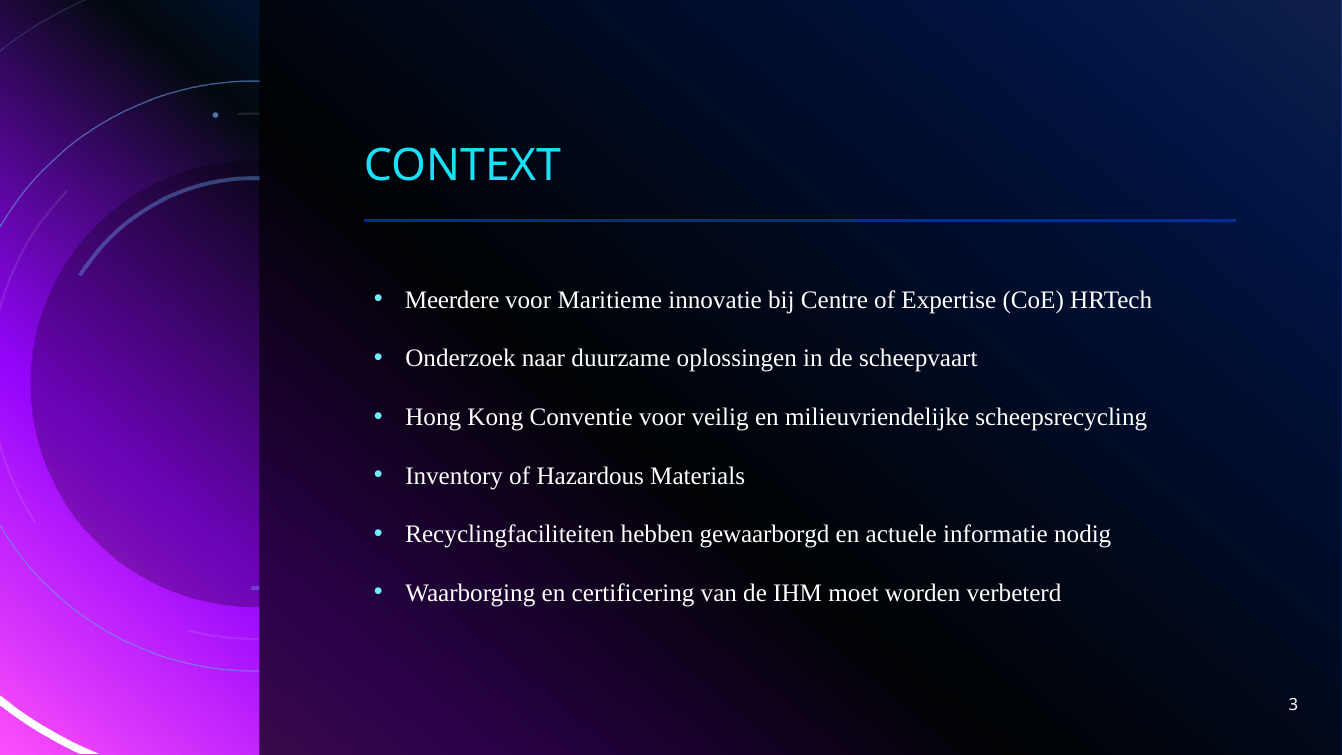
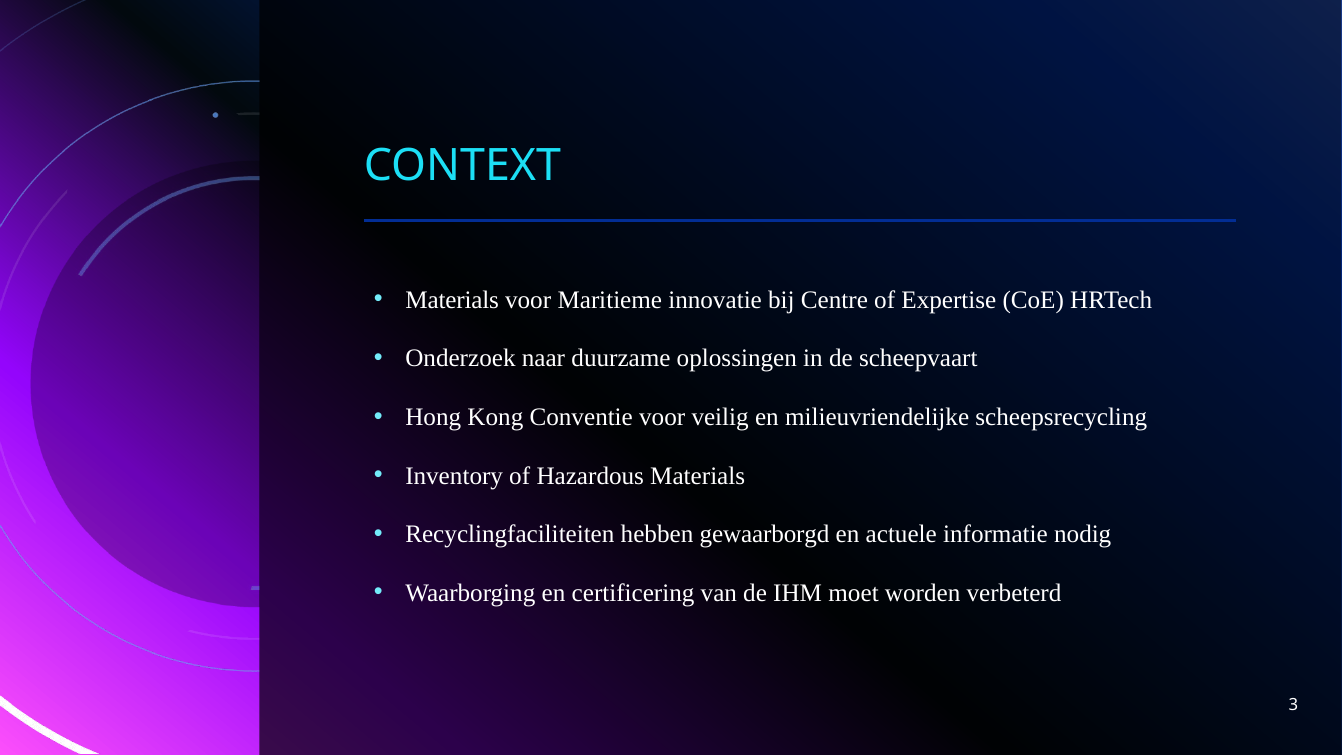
Meerdere at (452, 300): Meerdere -> Materials
